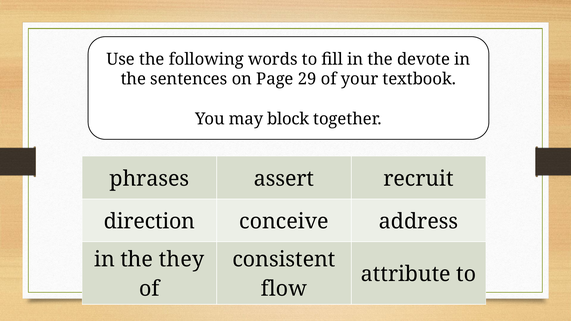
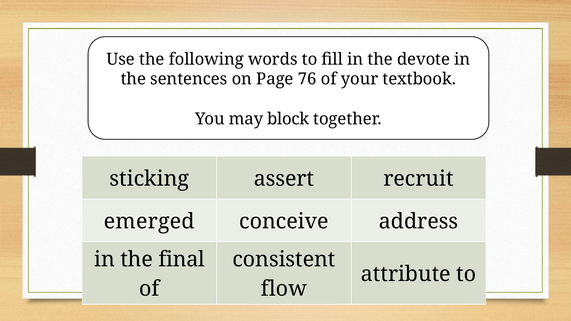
29: 29 -> 76
phrases: phrases -> sticking
direction: direction -> emerged
they: they -> final
